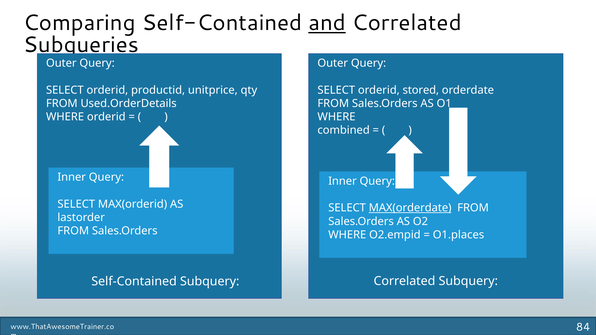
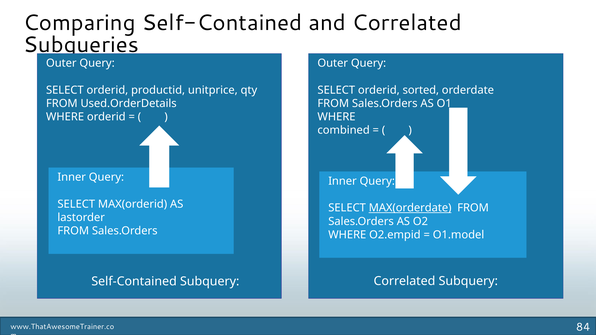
and underline: present -> none
stored: stored -> sorted
O1.places: O1.places -> O1.model
